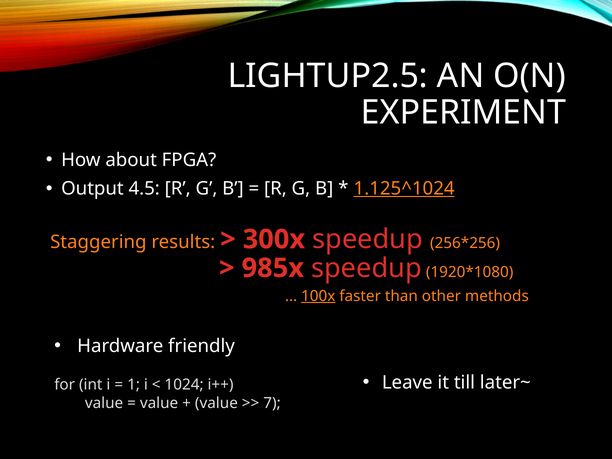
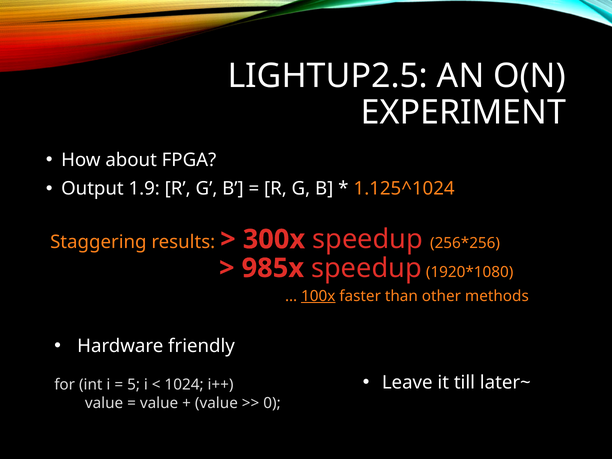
4.5: 4.5 -> 1.9
1.125^1024 underline: present -> none
1: 1 -> 5
7: 7 -> 0
